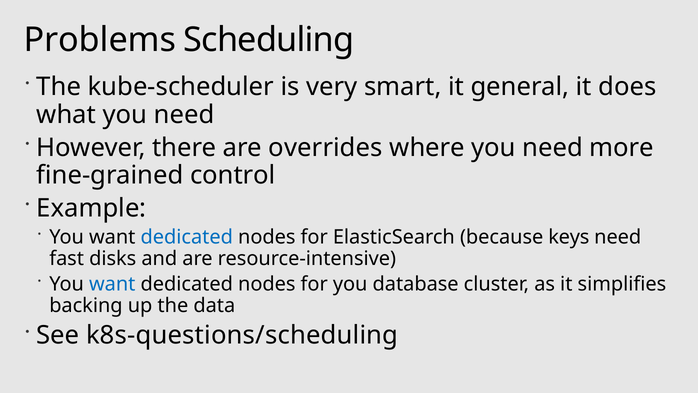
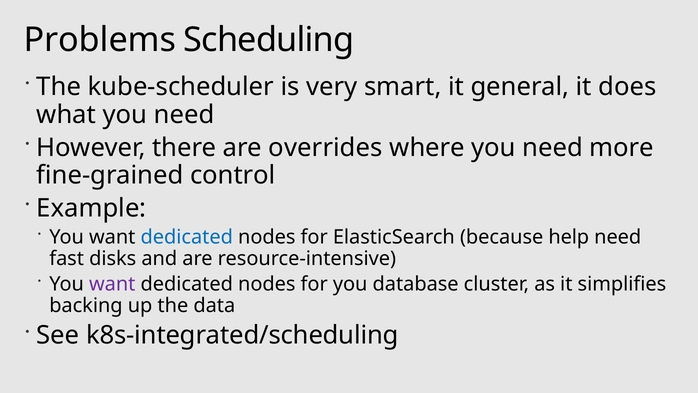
keys: keys -> help
want at (112, 284) colour: blue -> purple
k8s-questions/scheduling: k8s-questions/scheduling -> k8s-integrated/scheduling
